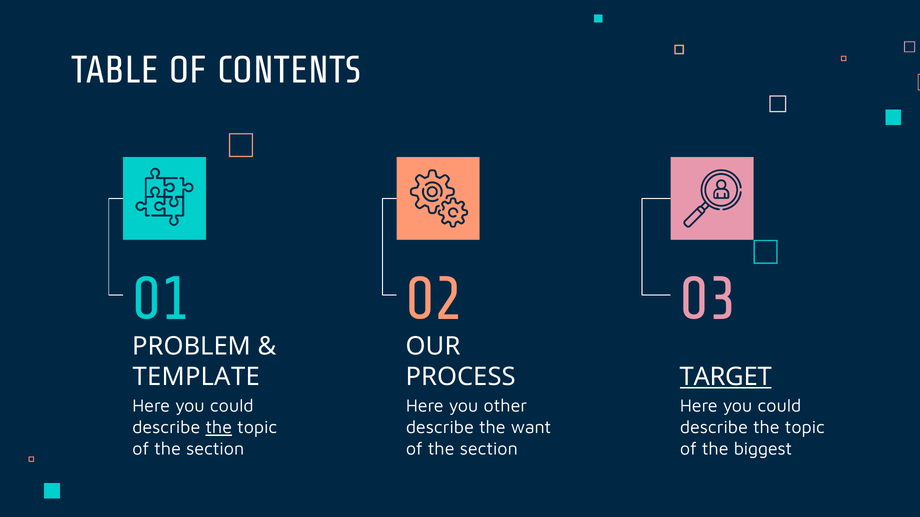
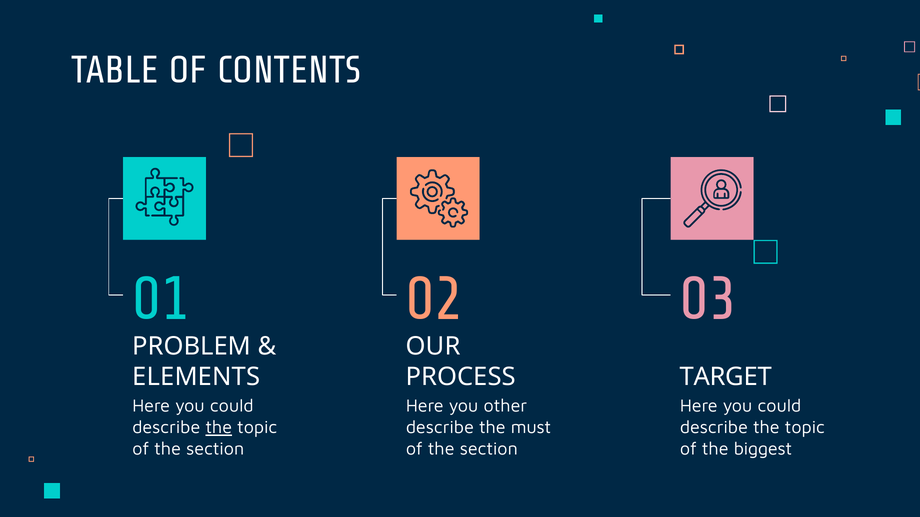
TEMPLATE: TEMPLATE -> ELEMENTS
TARGET underline: present -> none
want: want -> must
